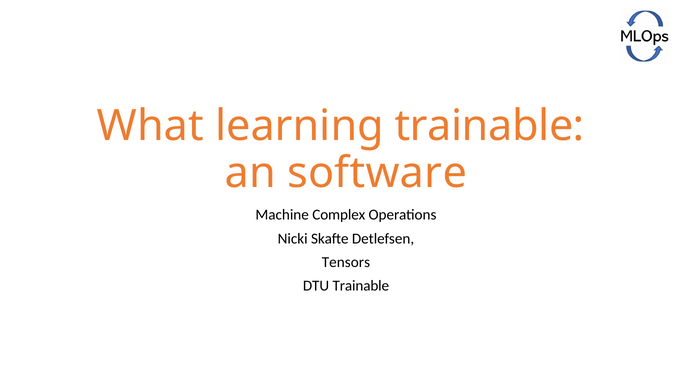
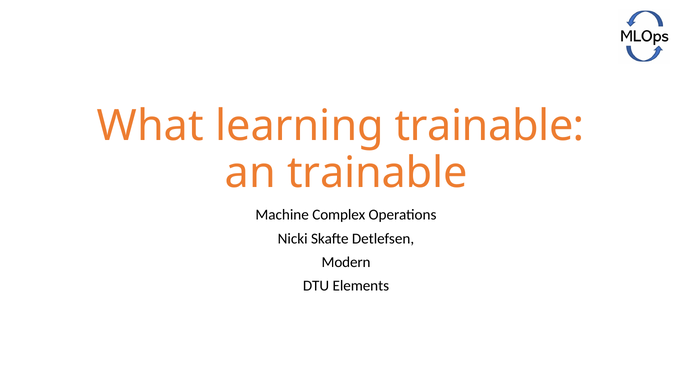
an software: software -> trainable
Tensors: Tensors -> Modern
DTU Trainable: Trainable -> Elements
